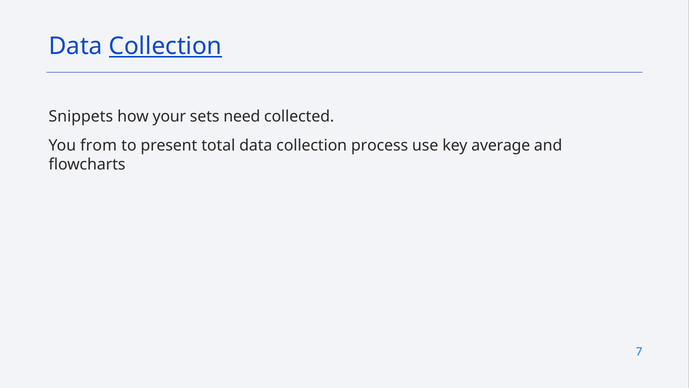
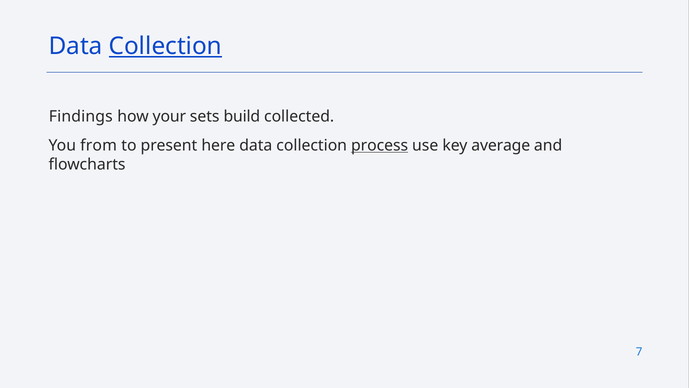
Snippets: Snippets -> Findings
need: need -> build
total: total -> here
process underline: none -> present
